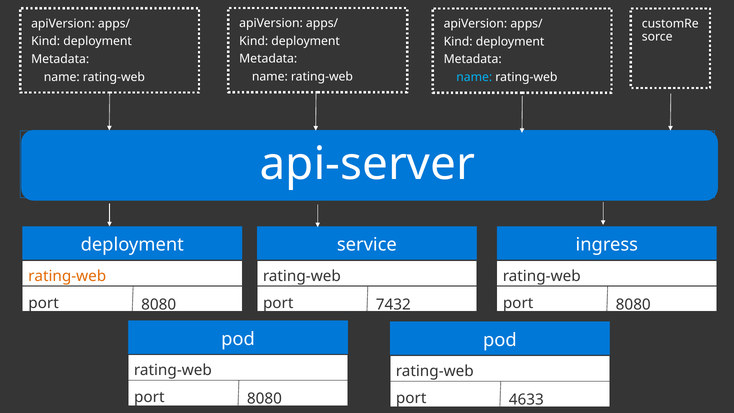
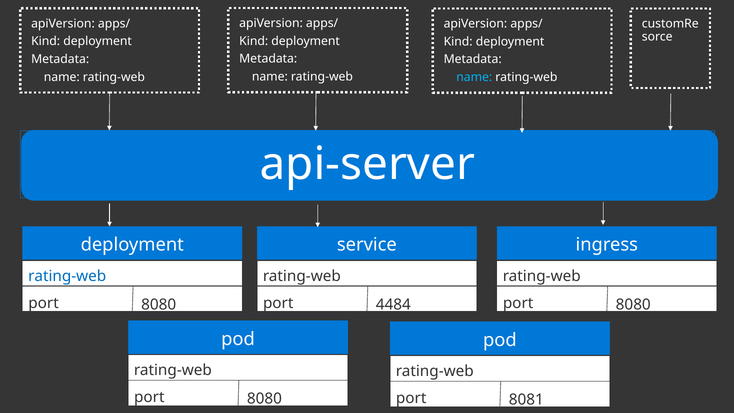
rating-web at (67, 276) colour: orange -> blue
7432: 7432 -> 4484
4633: 4633 -> 8081
